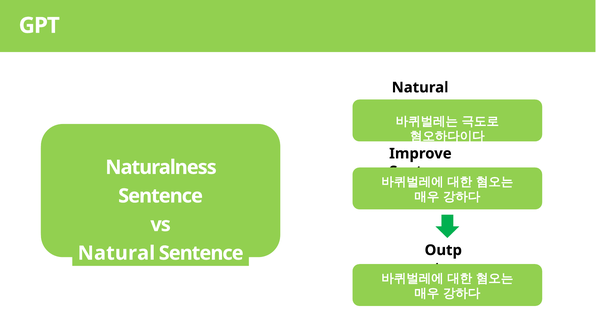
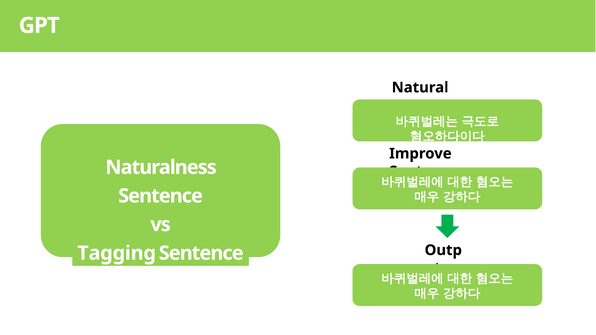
Natural at (116, 253): Natural -> Tagging
